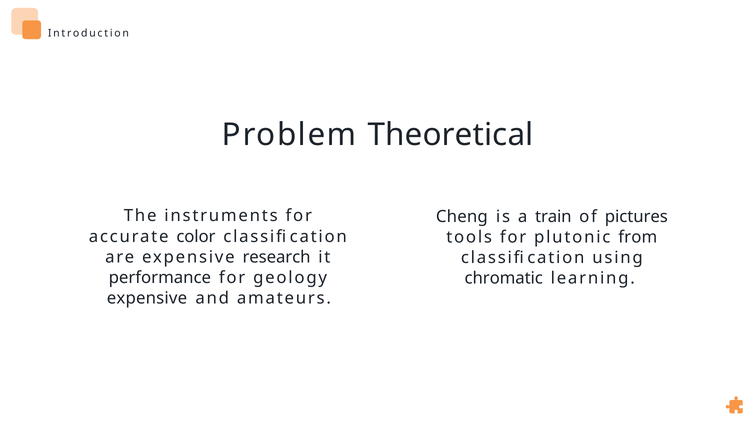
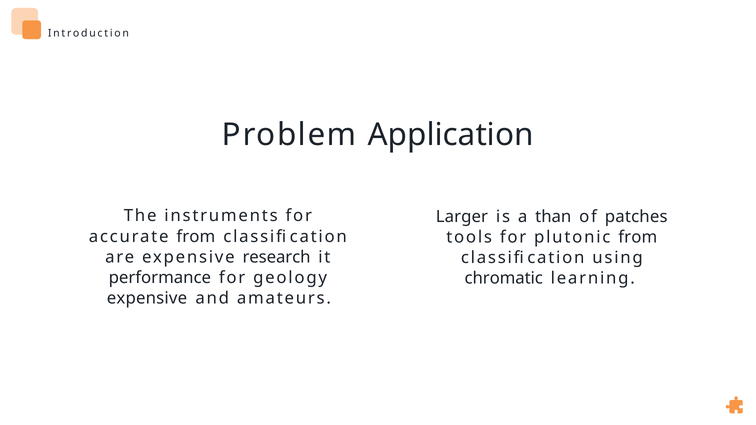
Theoretical: Theoretical -> Application
Cheng: Cheng -> Larger
train: train -> than
pictures: pictures -> patches
accurate color: color -> from
